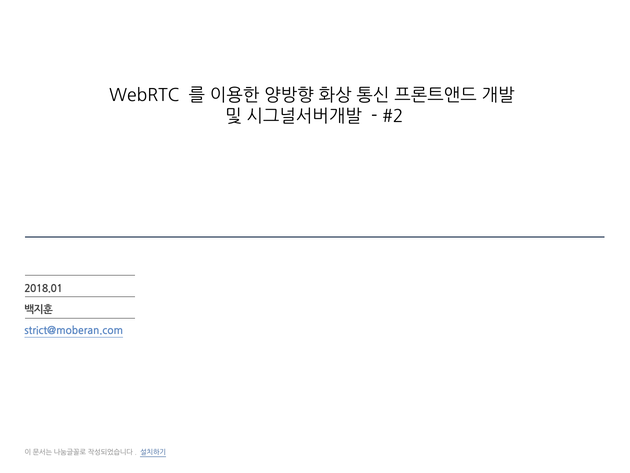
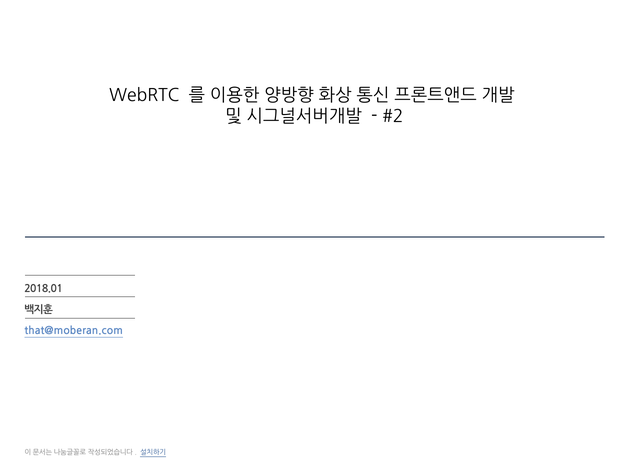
strict@moberan.com: strict@moberan.com -> that@moberan.com
